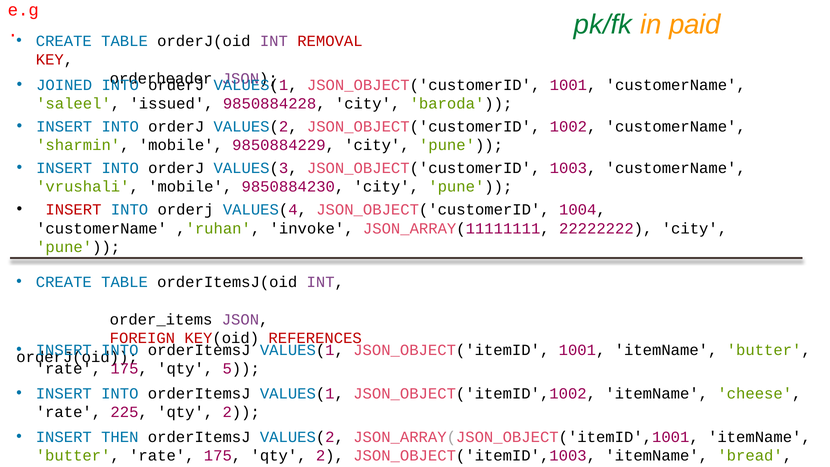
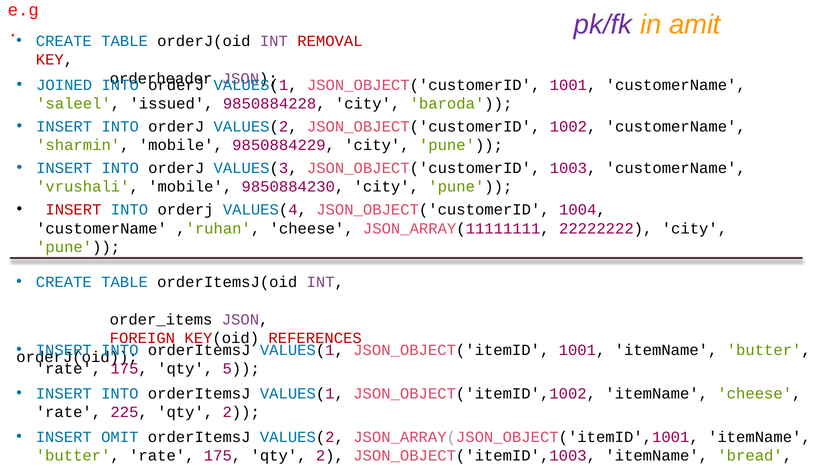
pk/fk colour: green -> purple
paid: paid -> amit
,'ruhan invoke: invoke -> cheese
THEN: THEN -> OMIT
